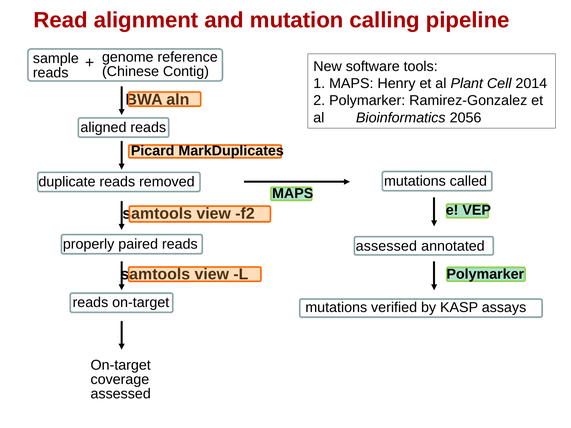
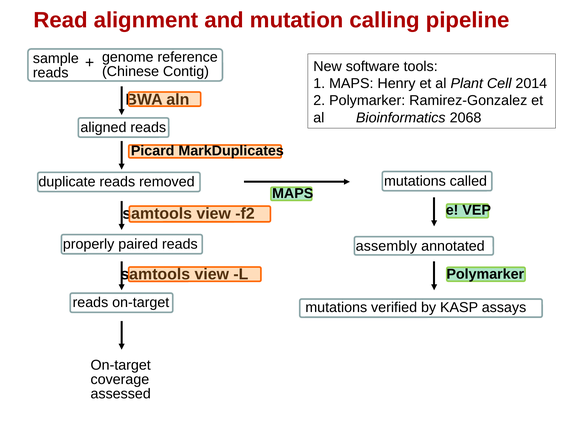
2056: 2056 -> 2068
assessed at (386, 246): assessed -> assembly
